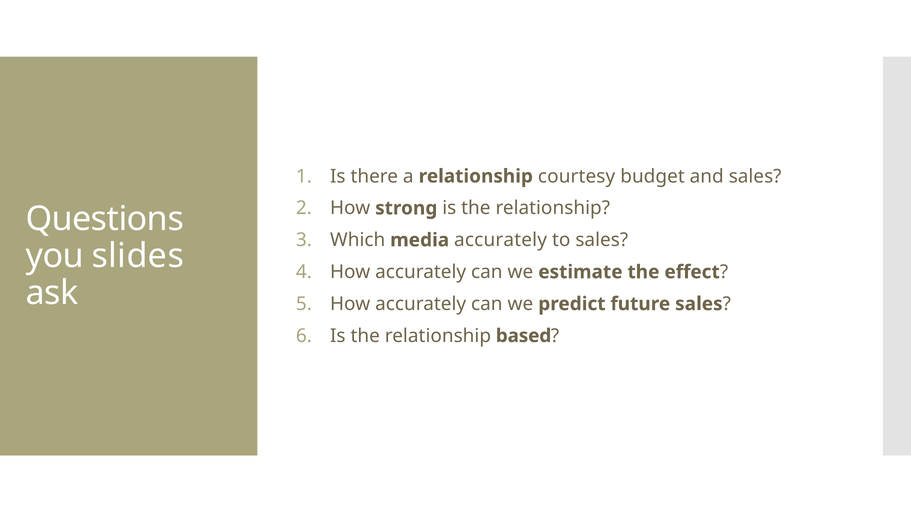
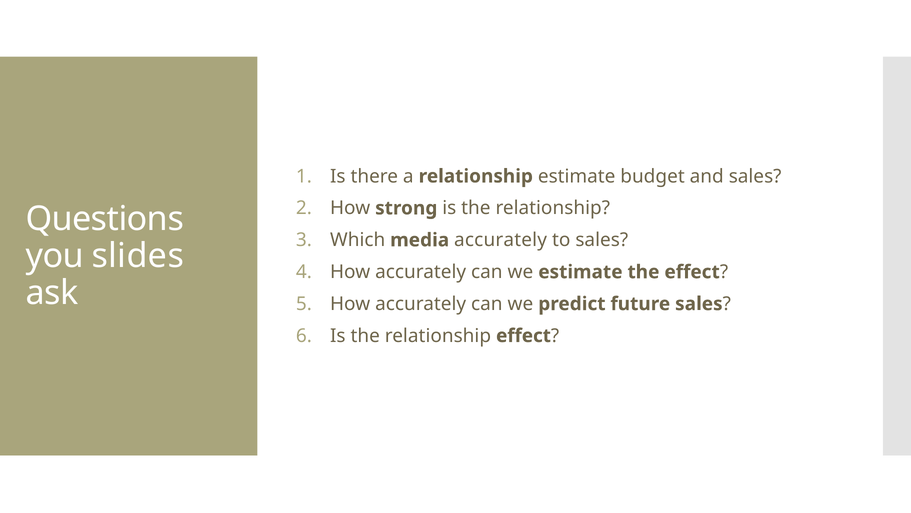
relationship courtesy: courtesy -> estimate
relationship based: based -> effect
